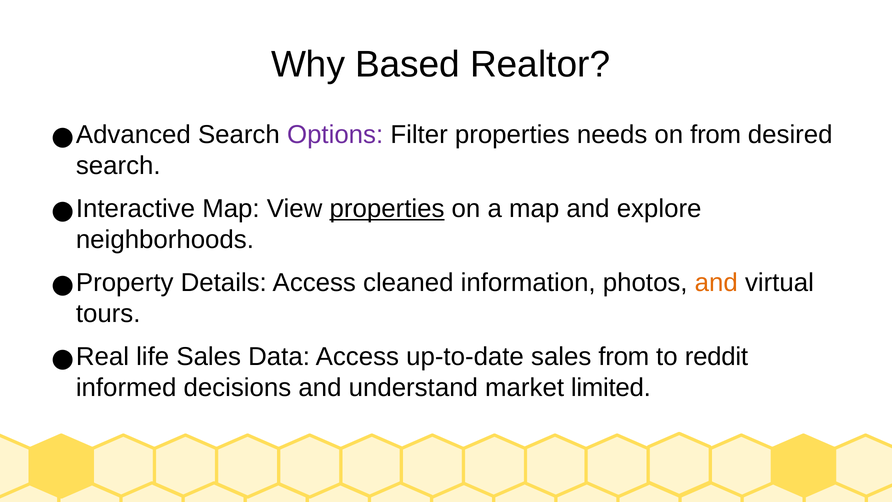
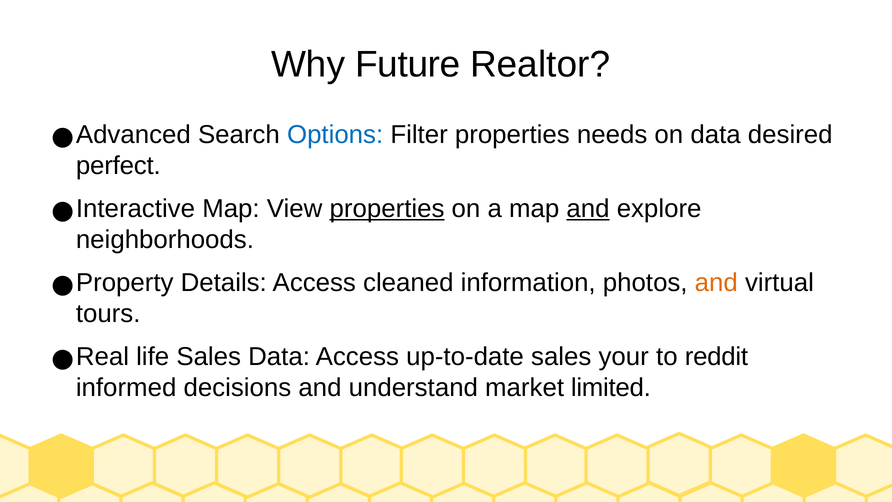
Based: Based -> Future
Options colour: purple -> blue
on from: from -> data
search at (118, 166): search -> perfect
and at (588, 209) underline: none -> present
sales from: from -> your
